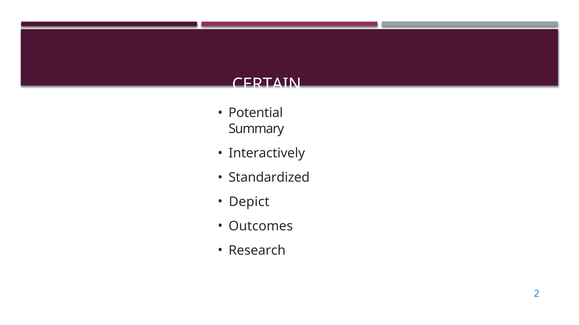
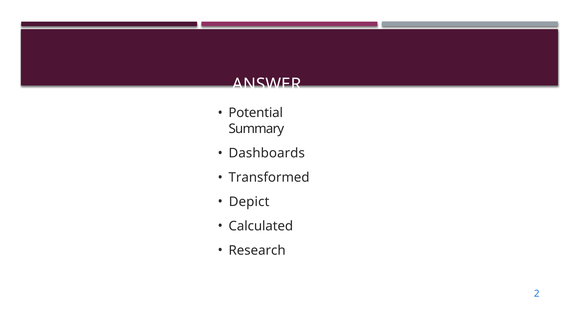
CERTAIN: CERTAIN -> ANSWER
Interactively: Interactively -> Dashboards
Standardized: Standardized -> Transformed
Outcomes: Outcomes -> Calculated
